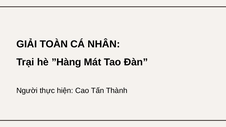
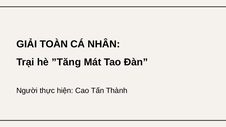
”Hàng: ”Hàng -> ”Tăng
